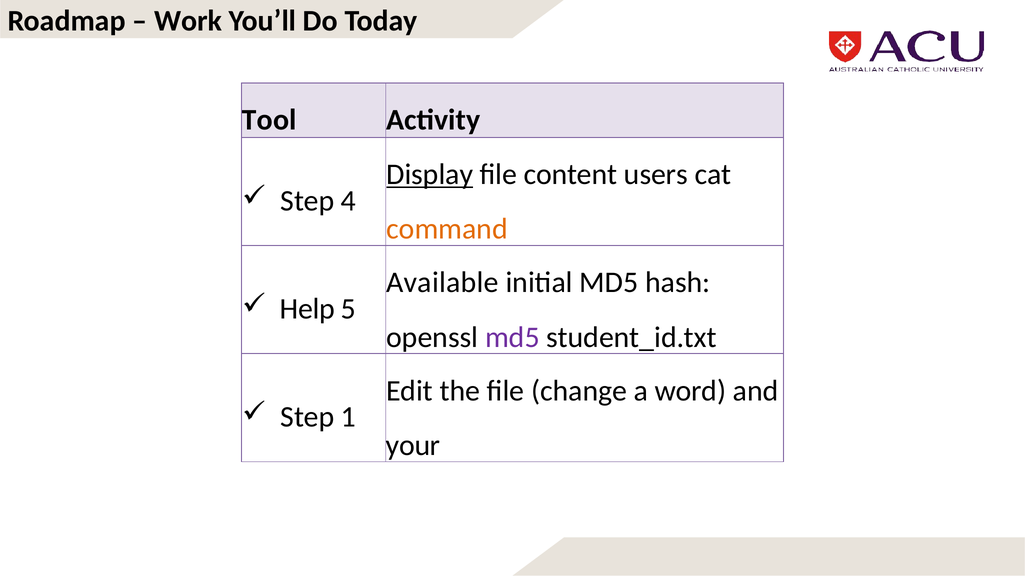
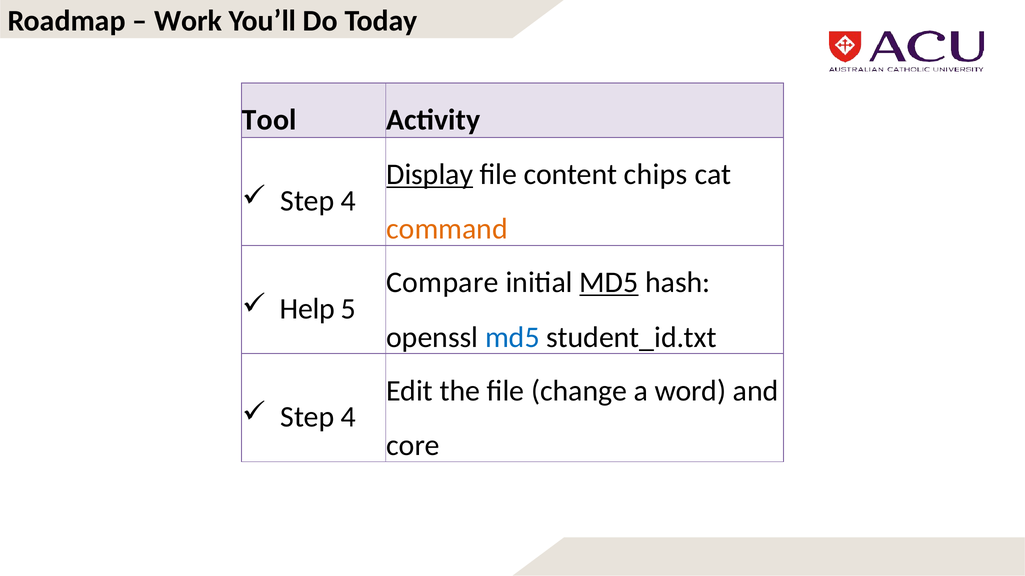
users: users -> chips
Available: Available -> Compare
MD5 at (609, 283) underline: none -> present
md5 at (512, 338) colour: purple -> blue
1 at (348, 418): 1 -> 4
your: your -> core
